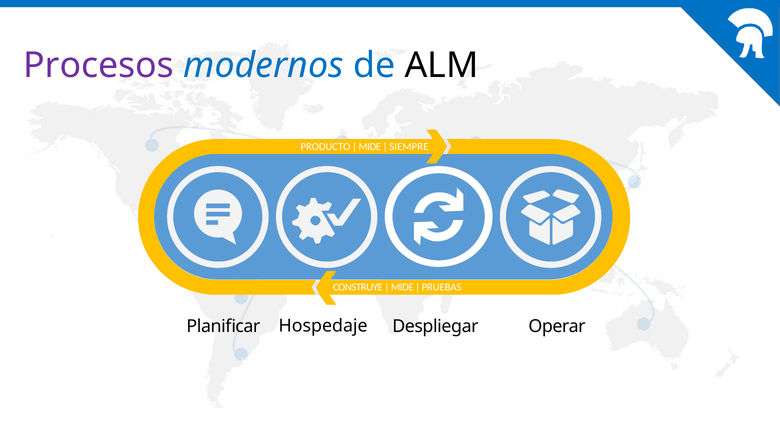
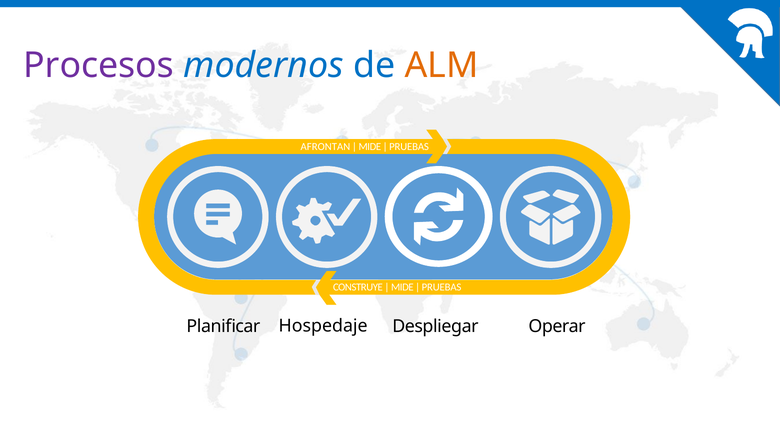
ALM colour: black -> orange
PRODUCTO: PRODUCTO -> AFRONTAN
SIEMPRE at (409, 146): SIEMPRE -> PRUEBAS
